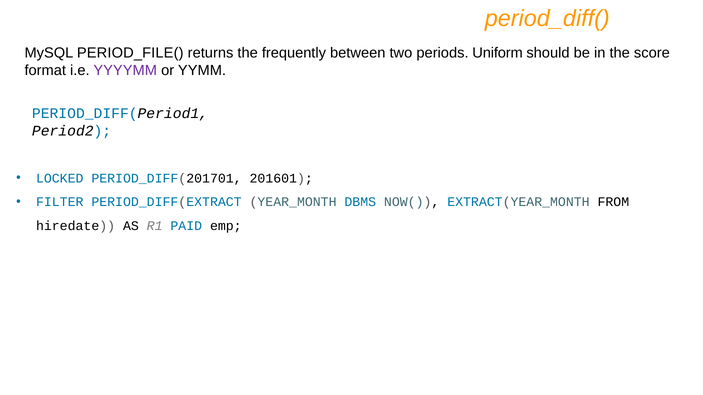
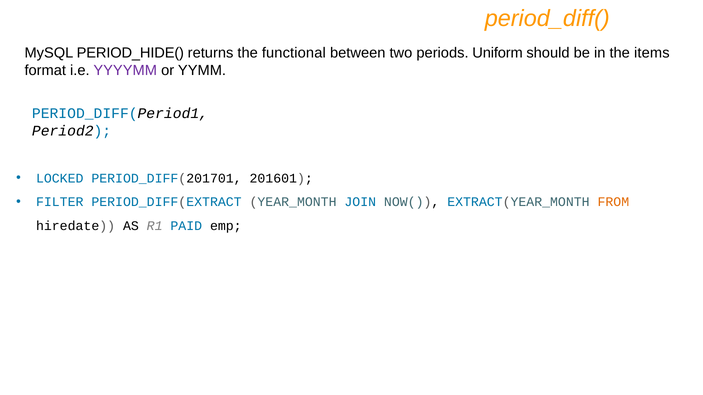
PERIOD_FILE(: PERIOD_FILE( -> PERIOD_HIDE(
frequently: frequently -> functional
score: score -> items
DBMS: DBMS -> JOIN
FROM colour: black -> orange
